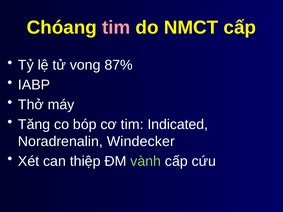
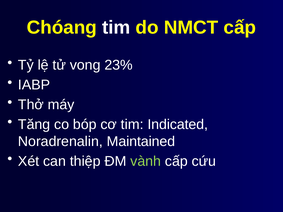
tim at (116, 28) colour: pink -> white
87%: 87% -> 23%
Windecker: Windecker -> Maintained
